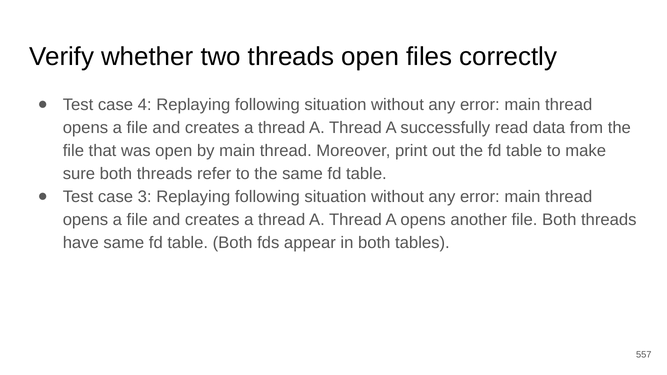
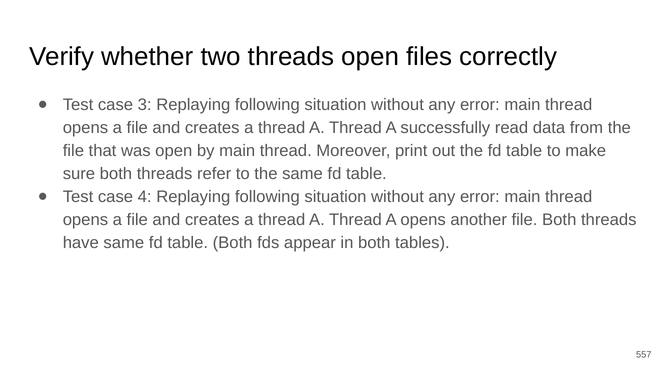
4: 4 -> 3
3: 3 -> 4
